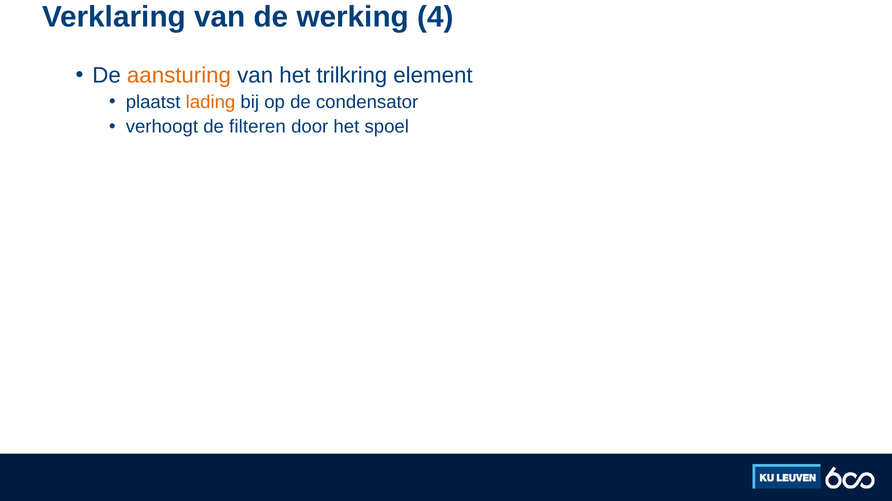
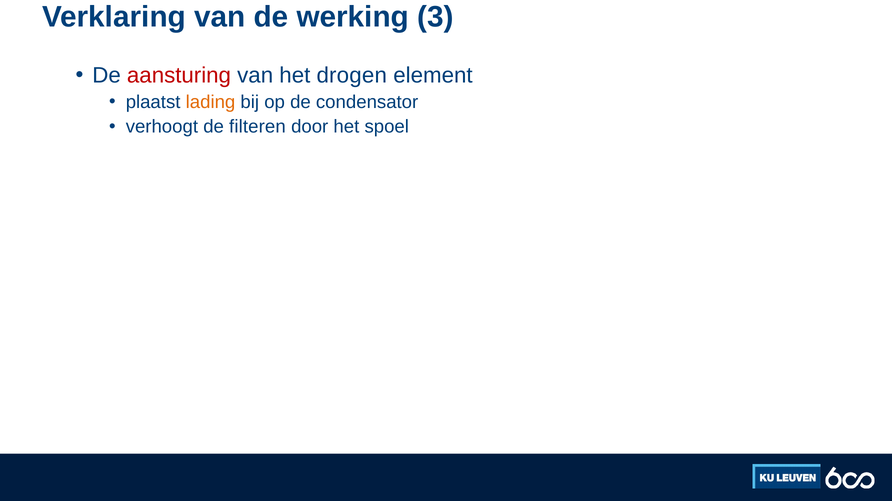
4: 4 -> 3
aansturing colour: orange -> red
trilkring: trilkring -> drogen
